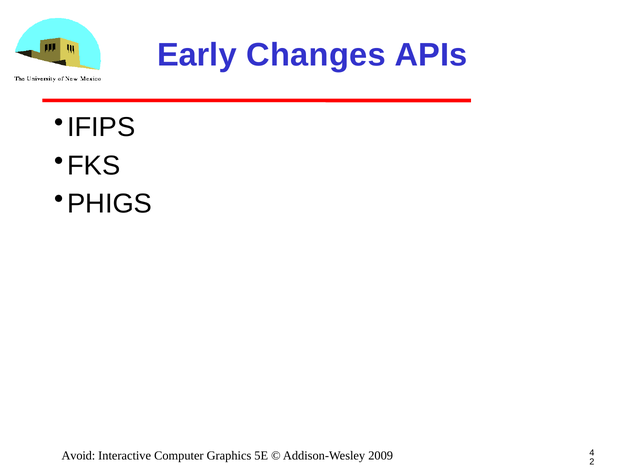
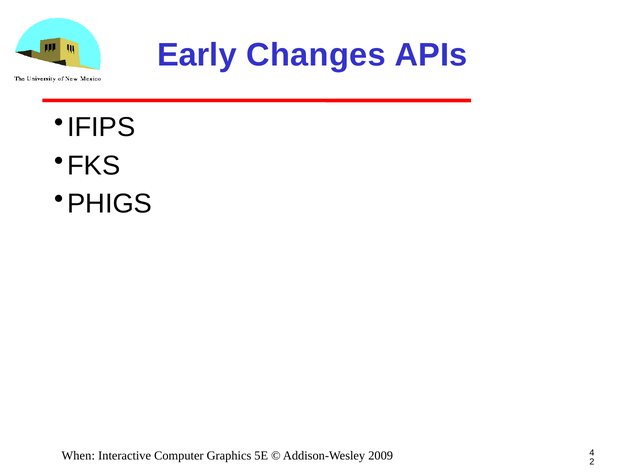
Avoid: Avoid -> When
